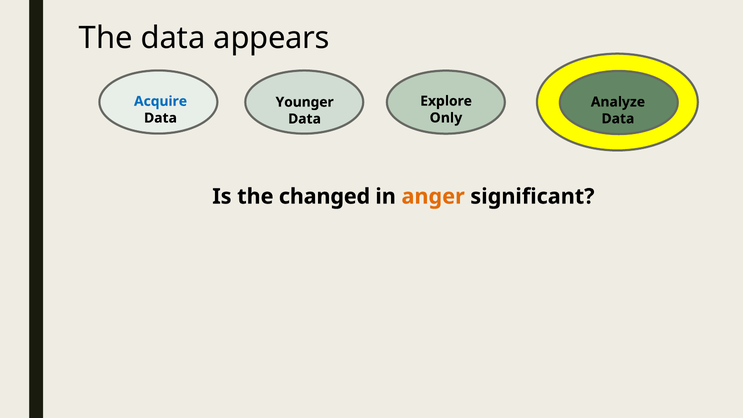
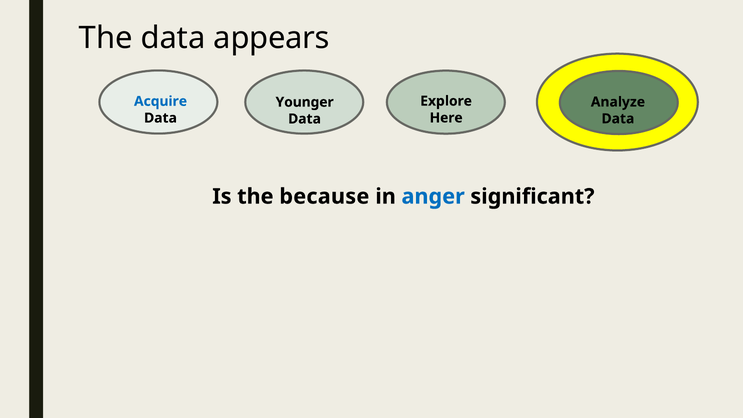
Only: Only -> Here
changed: changed -> because
anger colour: orange -> blue
